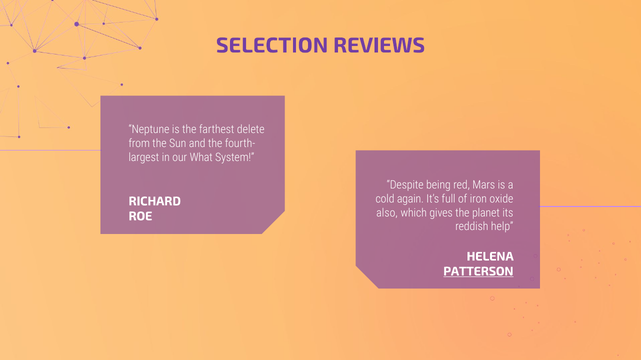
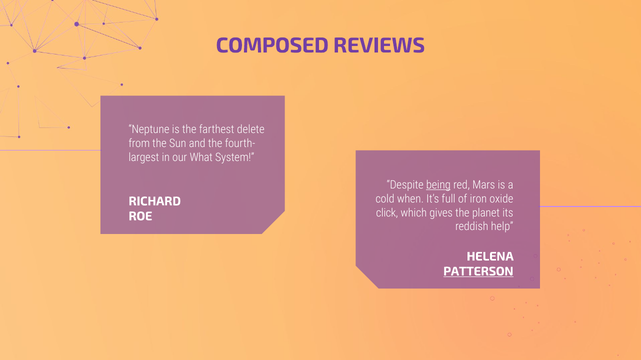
SELECTION: SELECTION -> COMPOSED
being underline: none -> present
again: again -> when
also: also -> click
